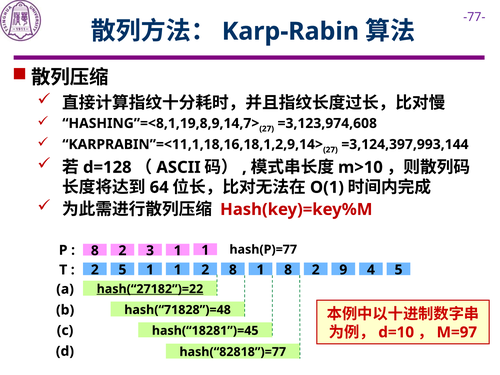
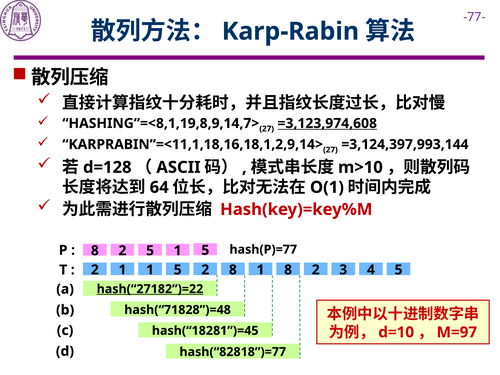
=3,123,974,608 underline: none -> present
2 3: 3 -> 5
1 at (205, 250): 1 -> 5
2 5: 5 -> 1
1 at (178, 270): 1 -> 5
9: 9 -> 3
